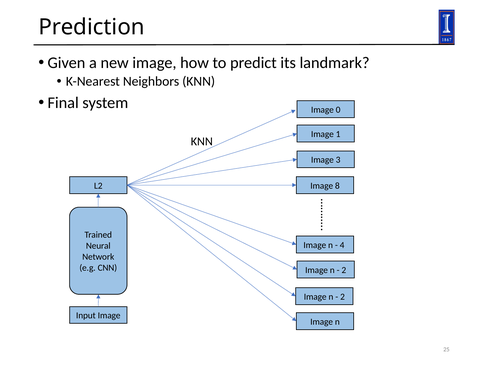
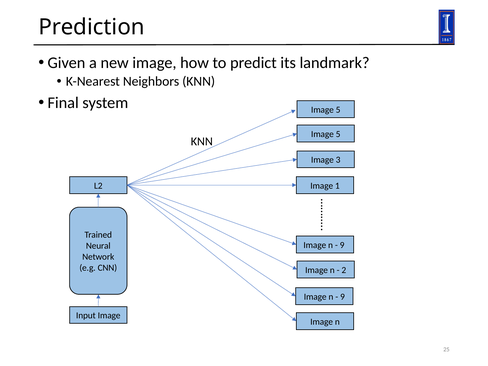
0 at (338, 110): 0 -> 5
1 at (338, 134): 1 -> 5
8: 8 -> 1
4 at (342, 245): 4 -> 9
2 at (342, 297): 2 -> 9
